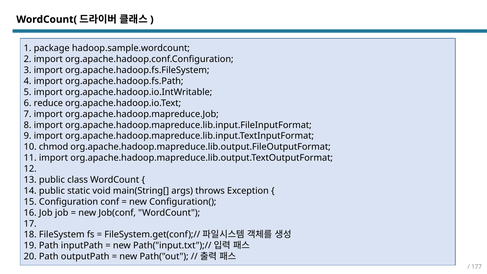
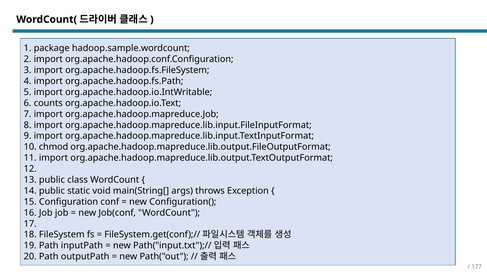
reduce: reduce -> counts
